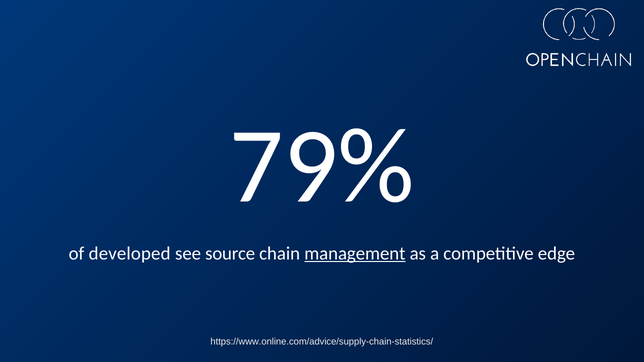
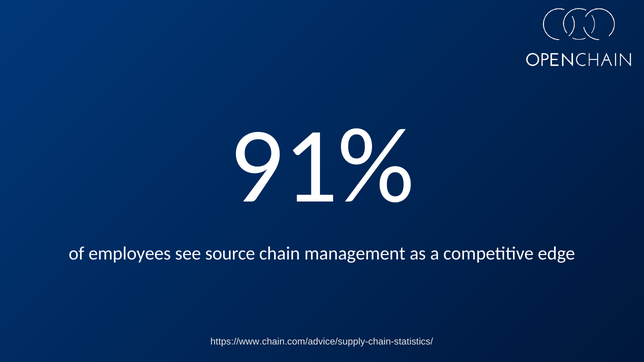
79%: 79% -> 91%
developed: developed -> employees
management underline: present -> none
https://www.online.com/advice/supply-chain-statistics/: https://www.online.com/advice/supply-chain-statistics/ -> https://www.chain.com/advice/supply-chain-statistics/
